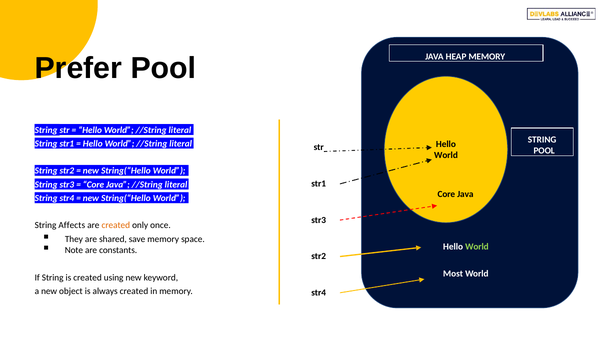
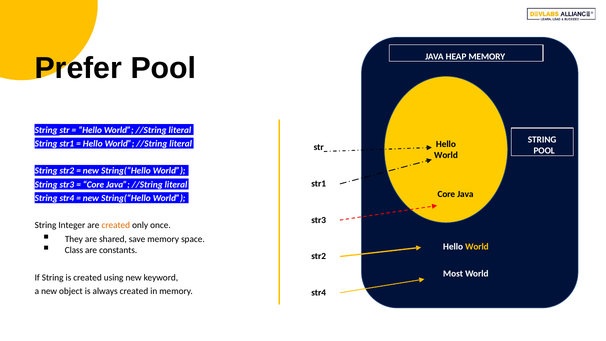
Affects: Affects -> Integer
World at (477, 247) colour: light green -> yellow
Note: Note -> Class
